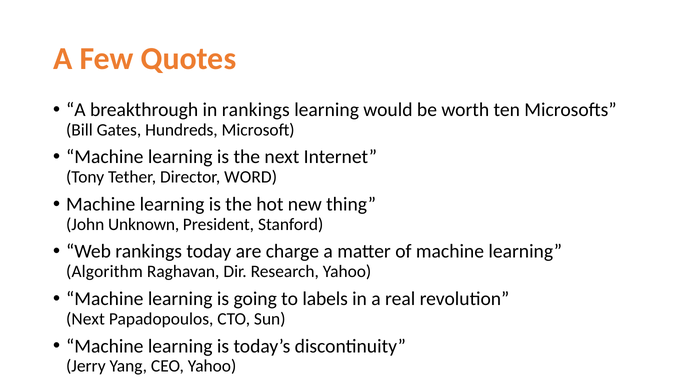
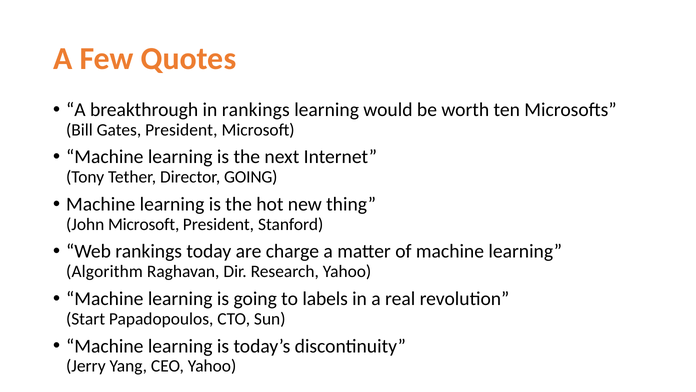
Gates Hundreds: Hundreds -> President
Director WORD: WORD -> GOING
John Unknown: Unknown -> Microsoft
Next at (86, 318): Next -> Start
